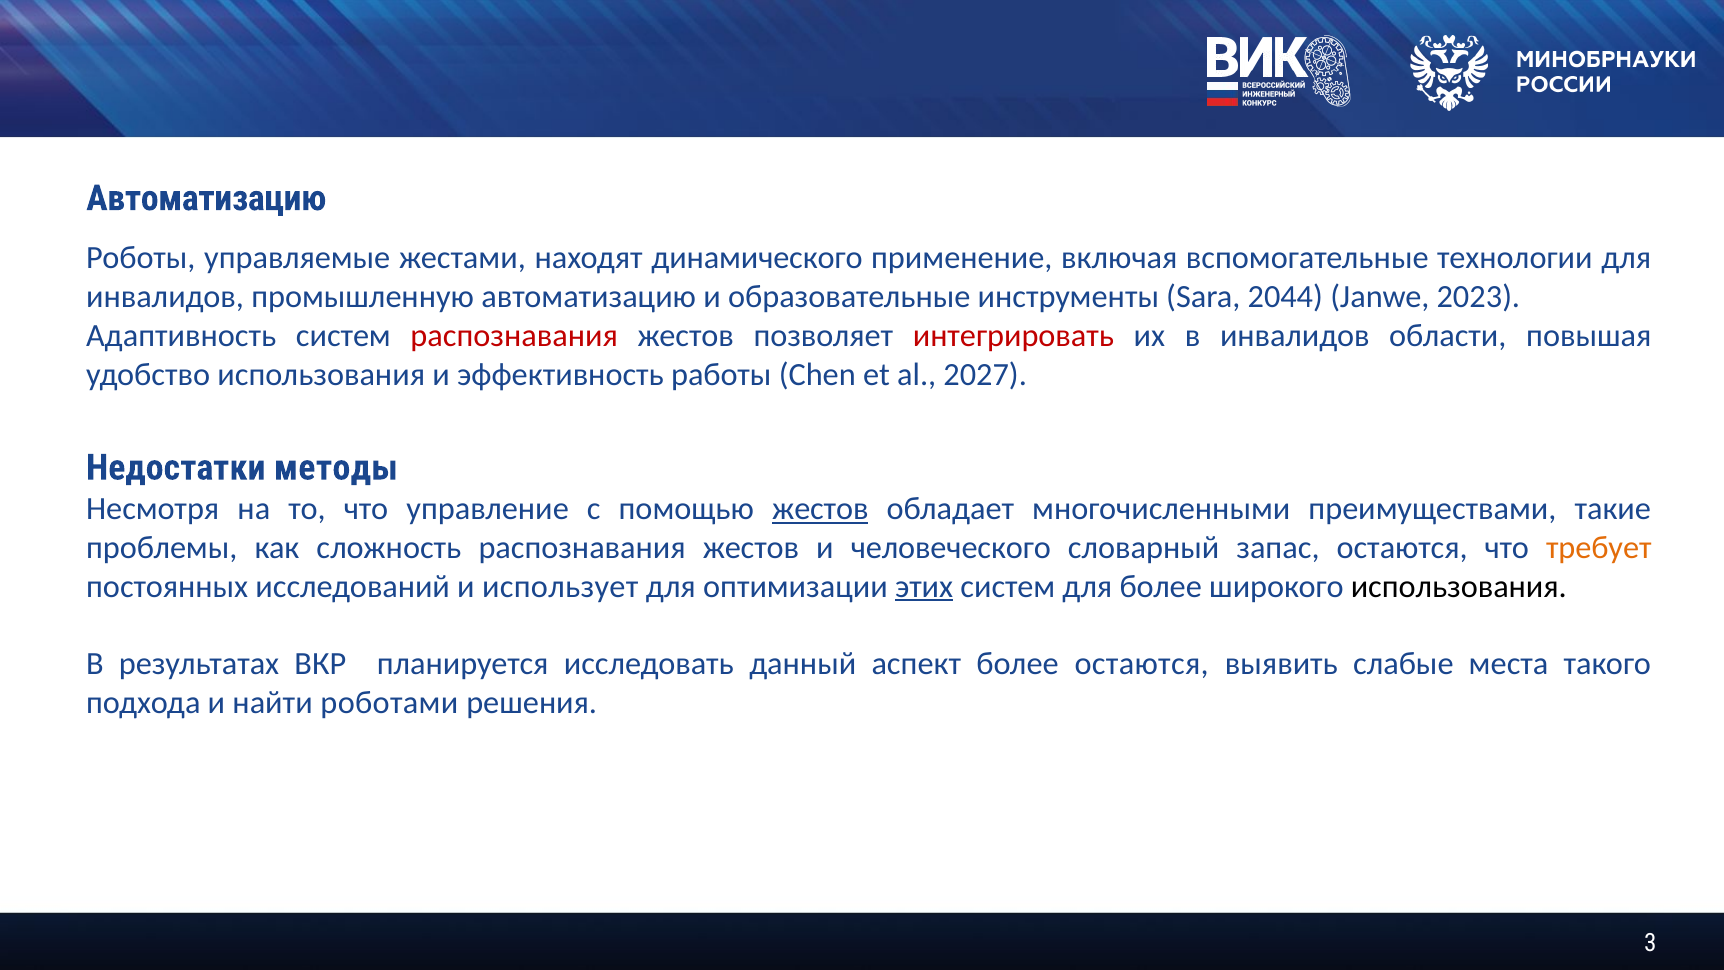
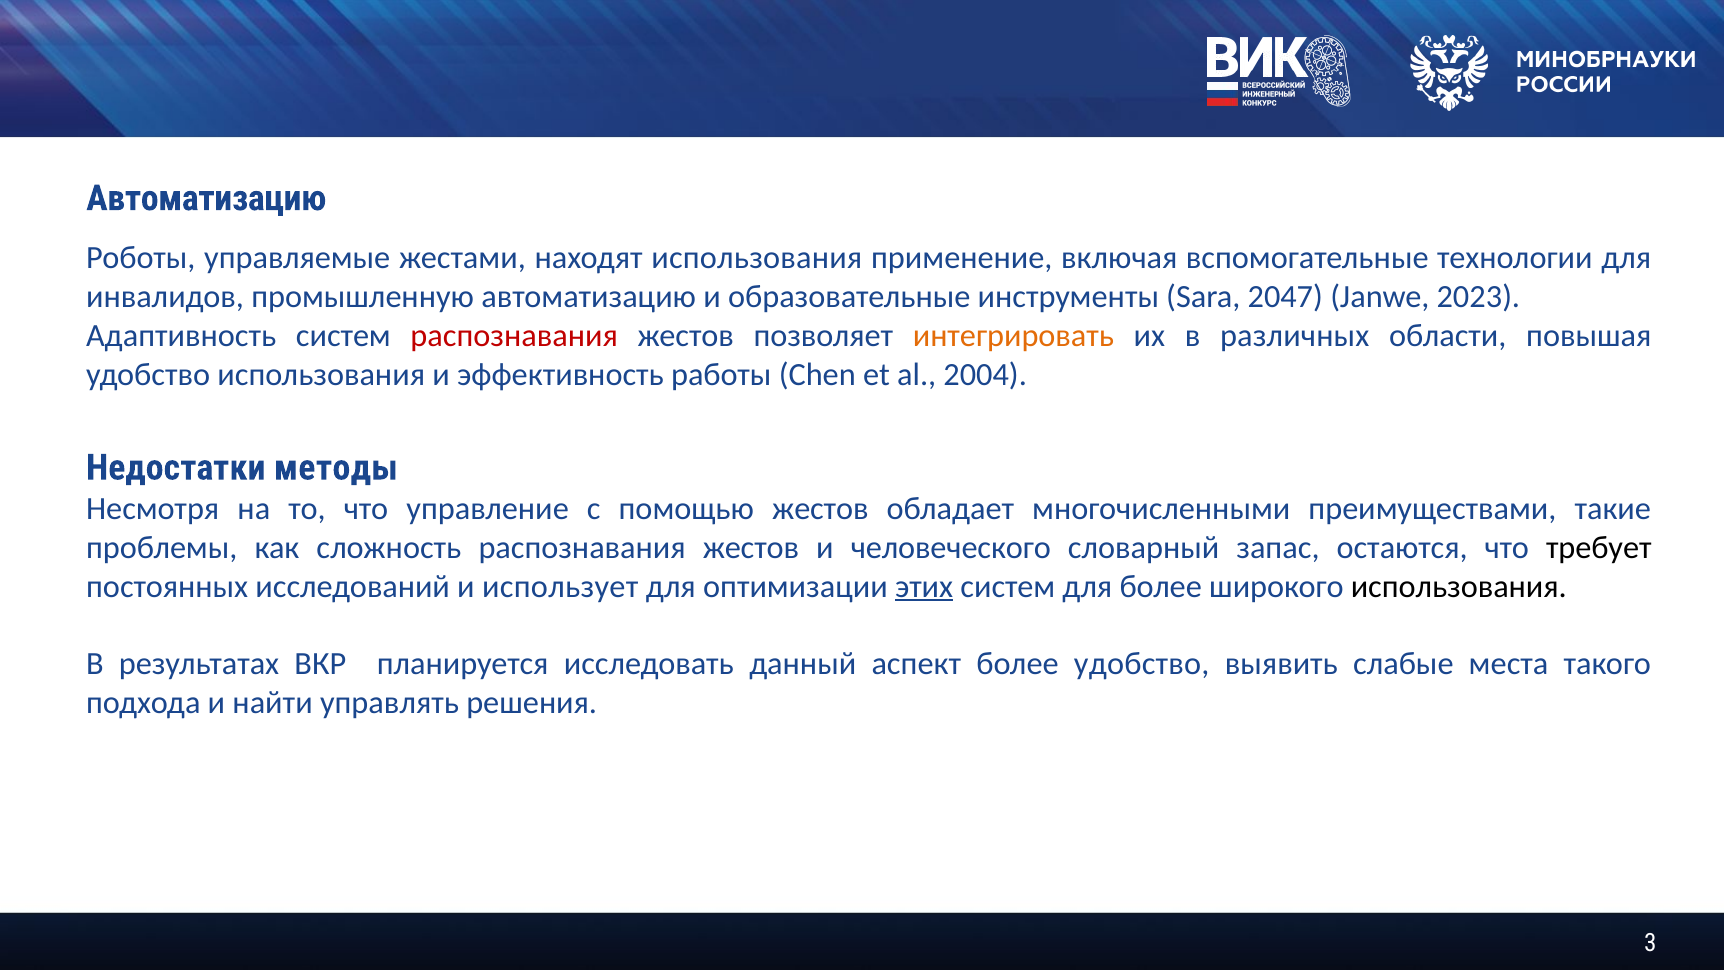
находят динамического: динамического -> использования
2044: 2044 -> 2047
интегрировать colour: red -> orange
в инвалидов: инвалидов -> различных
2027: 2027 -> 2004
жестов at (820, 509) underline: present -> none
требует colour: orange -> black
более остаются: остаются -> удобство
роботами: роботами -> управлять
